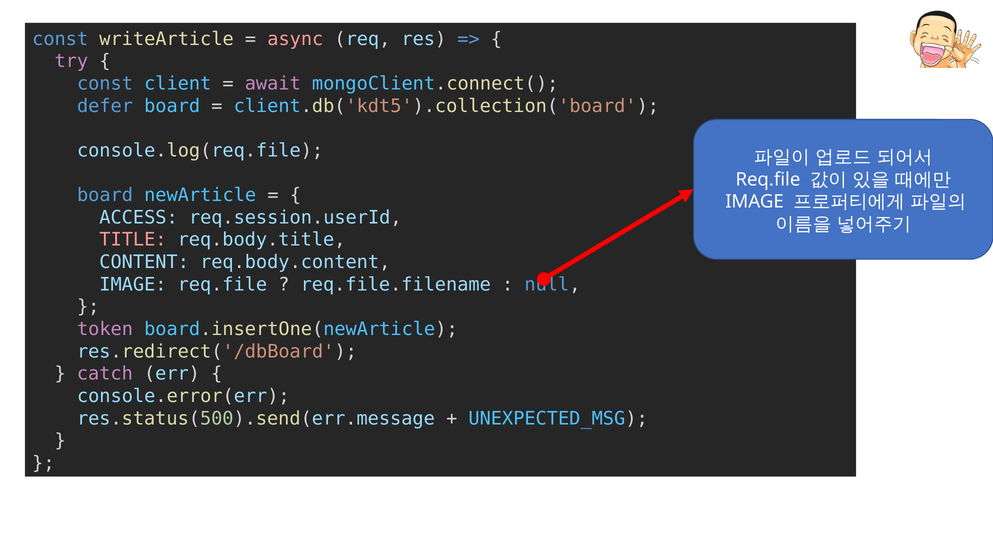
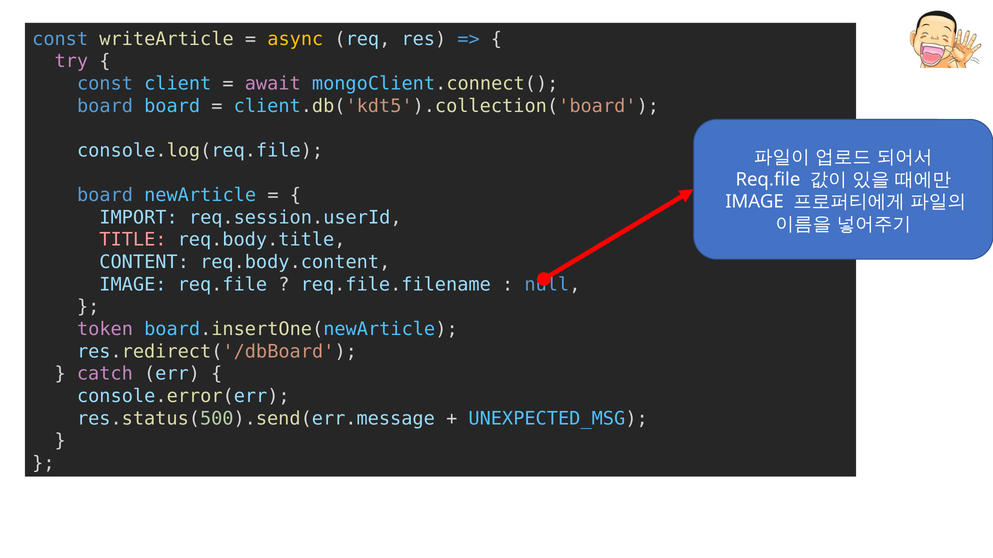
async colour: pink -> yellow
defer at (105, 106): defer -> board
ACCESS: ACCESS -> IMPORT
